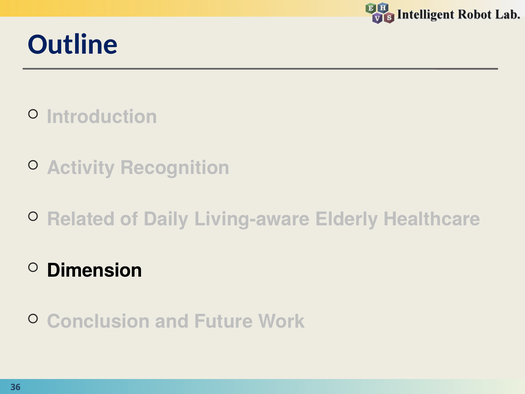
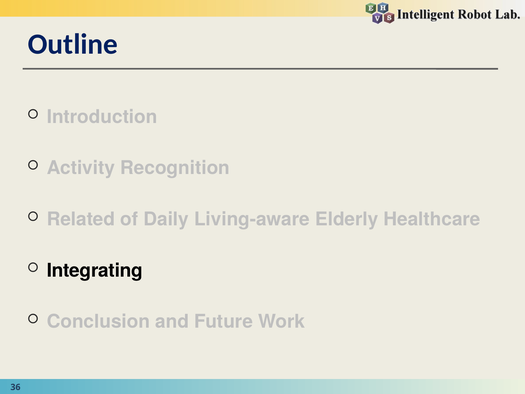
Dimension: Dimension -> Integrating
